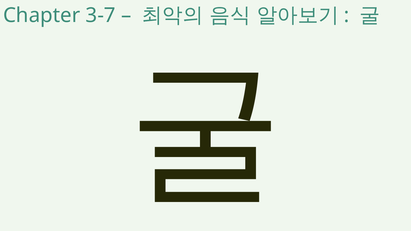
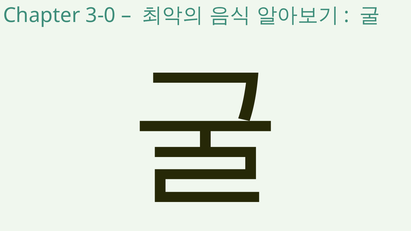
3-7: 3-7 -> 3-0
